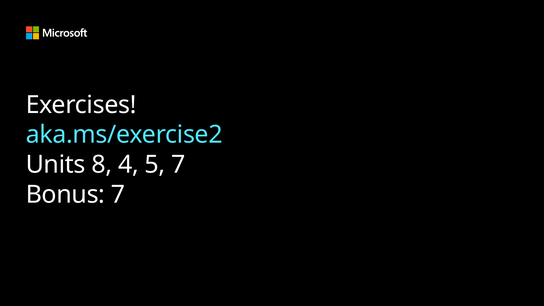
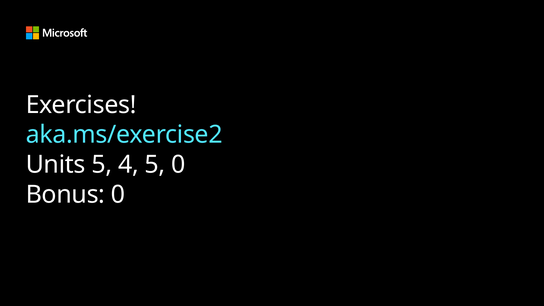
Units 8: 8 -> 5
5 7: 7 -> 0
Bonus 7: 7 -> 0
